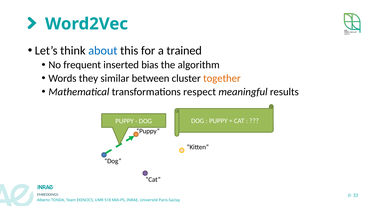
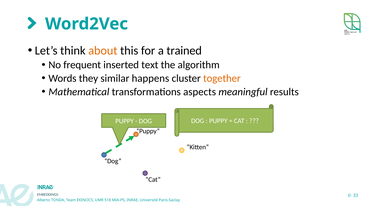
about colour: blue -> orange
bias: bias -> text
between: between -> happens
respect: respect -> aspects
